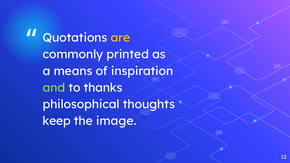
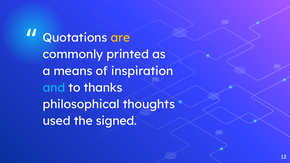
and colour: light green -> light blue
keep: keep -> used
image: image -> signed
